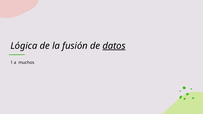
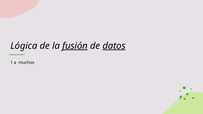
fusión underline: none -> present
